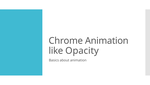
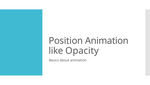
Chrome: Chrome -> Position
